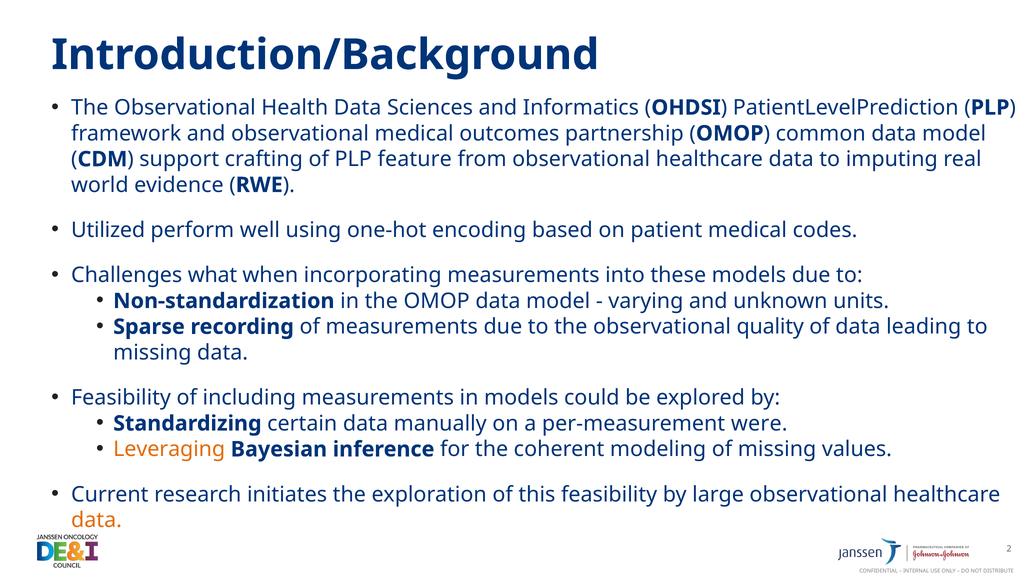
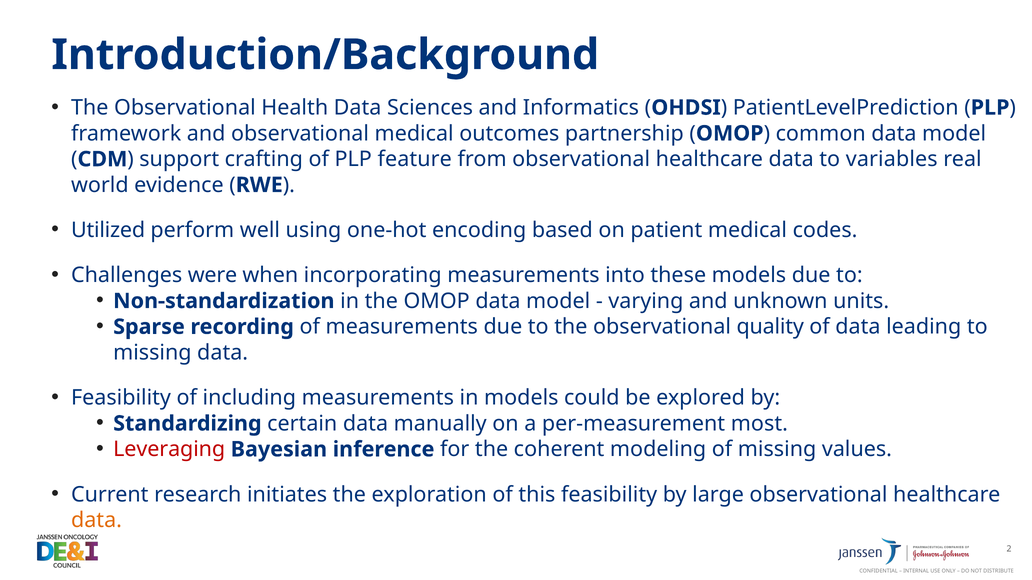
imputing: imputing -> variables
what: what -> were
were: were -> most
Leveraging colour: orange -> red
